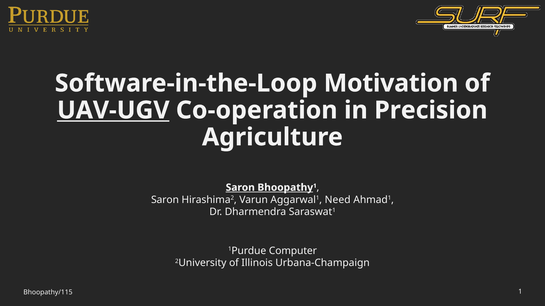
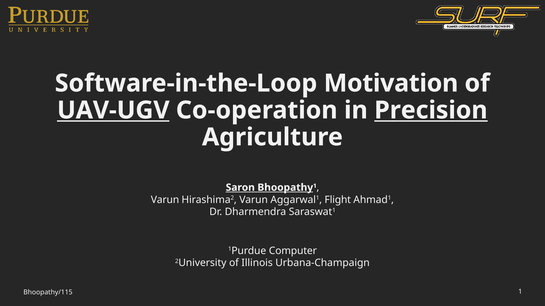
Precision underline: none -> present
Saron at (165, 200): Saron -> Varun
Need: Need -> Flight
